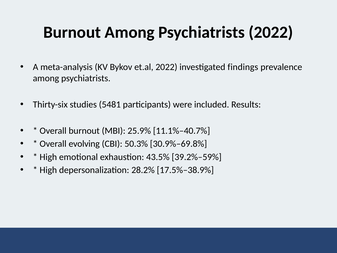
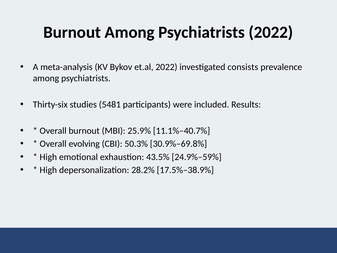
findings: findings -> consists
39.2%–59%: 39.2%–59% -> 24.9%–59%
